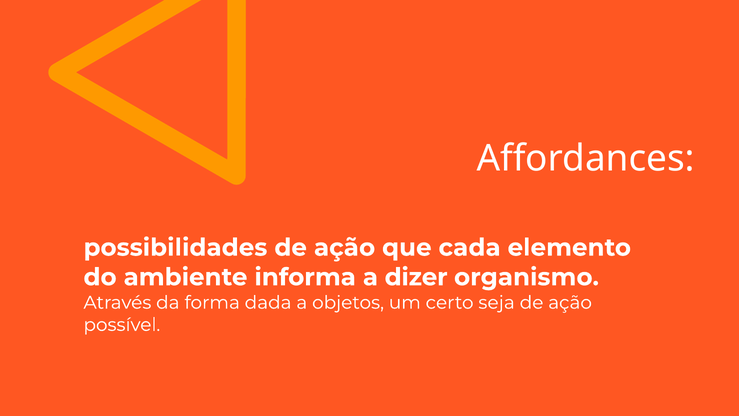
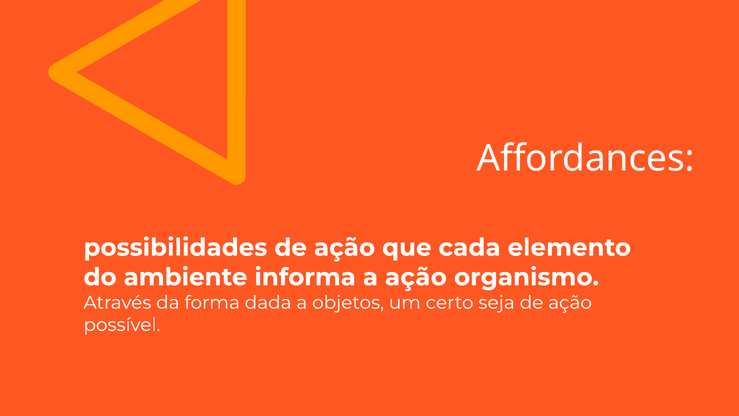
a dizer: dizer -> ação
